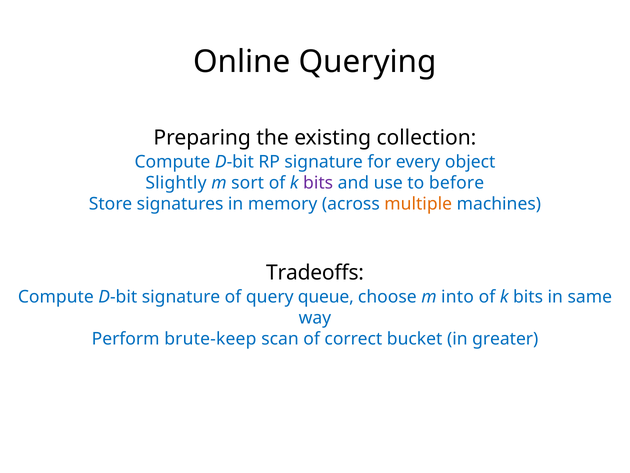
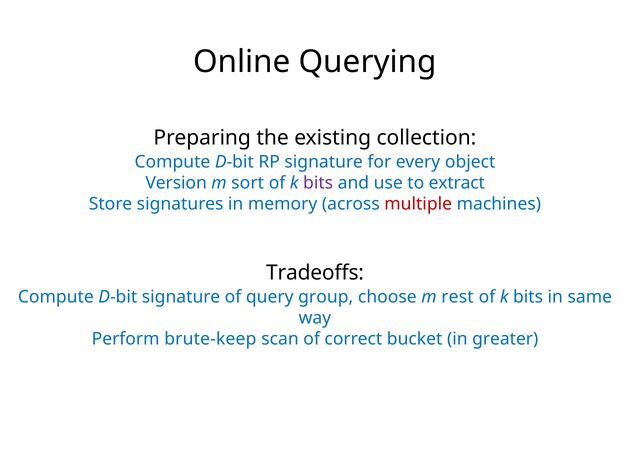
Slightly: Slightly -> Version
before: before -> extract
multiple colour: orange -> red
queue: queue -> group
into: into -> rest
